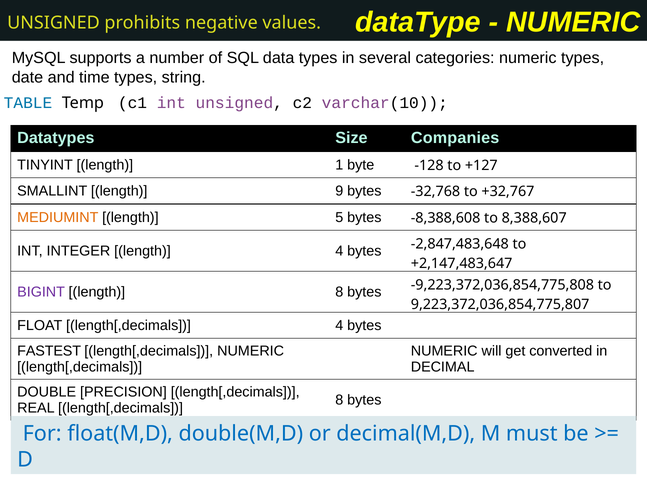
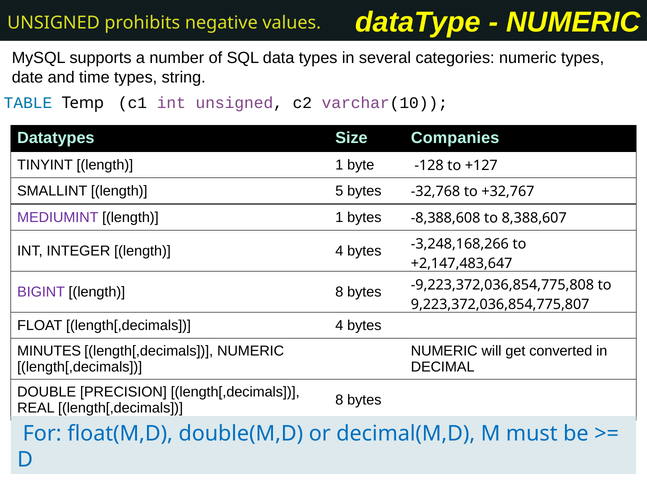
9: 9 -> 5
MEDIUMINT colour: orange -> purple
5 at (339, 217): 5 -> 1
-2,847,483,648: -2,847,483,648 -> -3,248,168,266
FASTEST: FASTEST -> MINUTES
